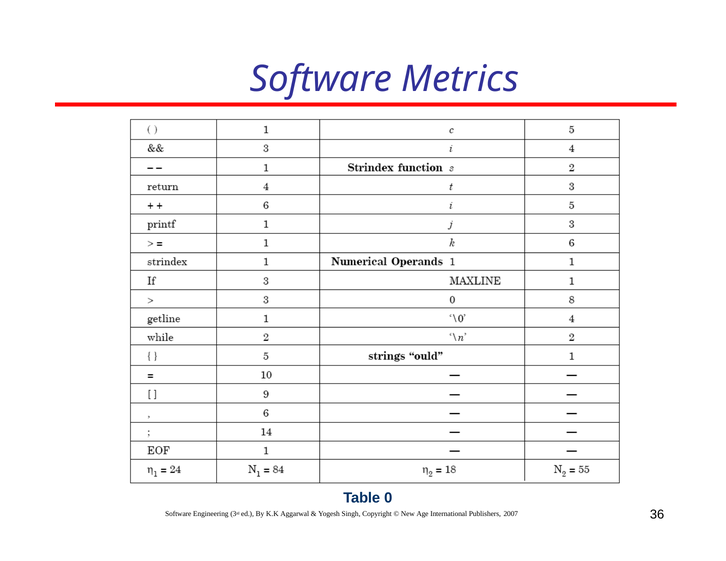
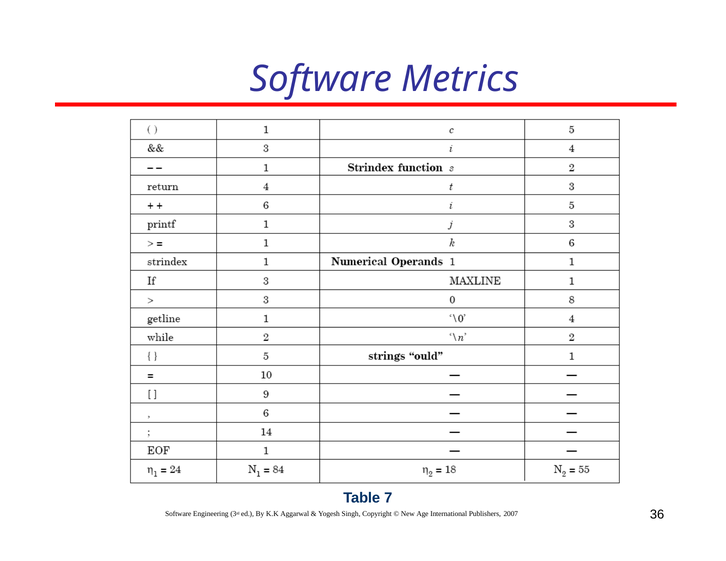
0: 0 -> 7
